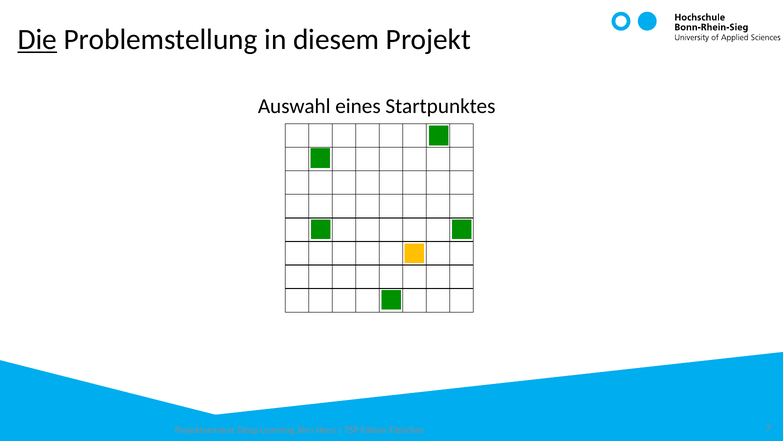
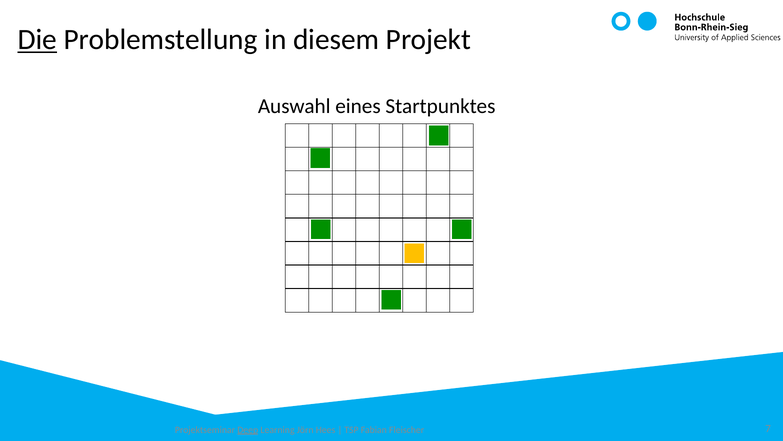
Deep underline: none -> present
